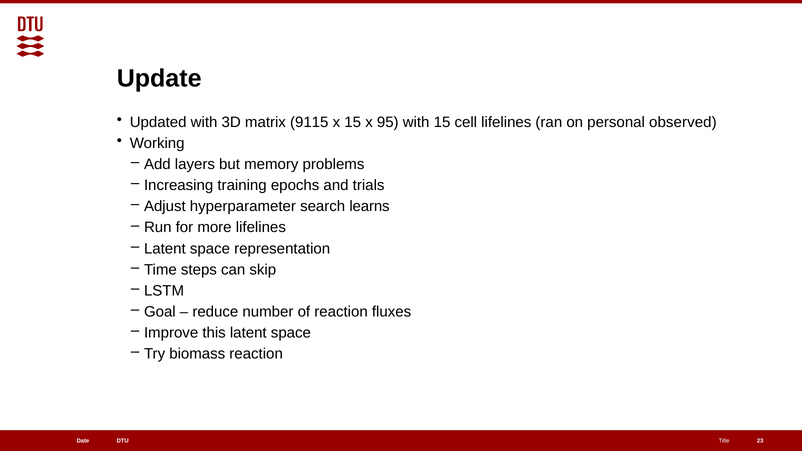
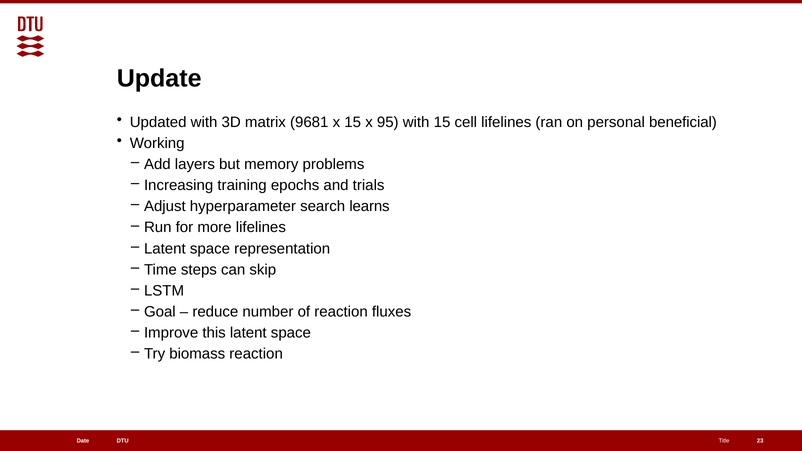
9115: 9115 -> 9681
observed: observed -> beneficial
